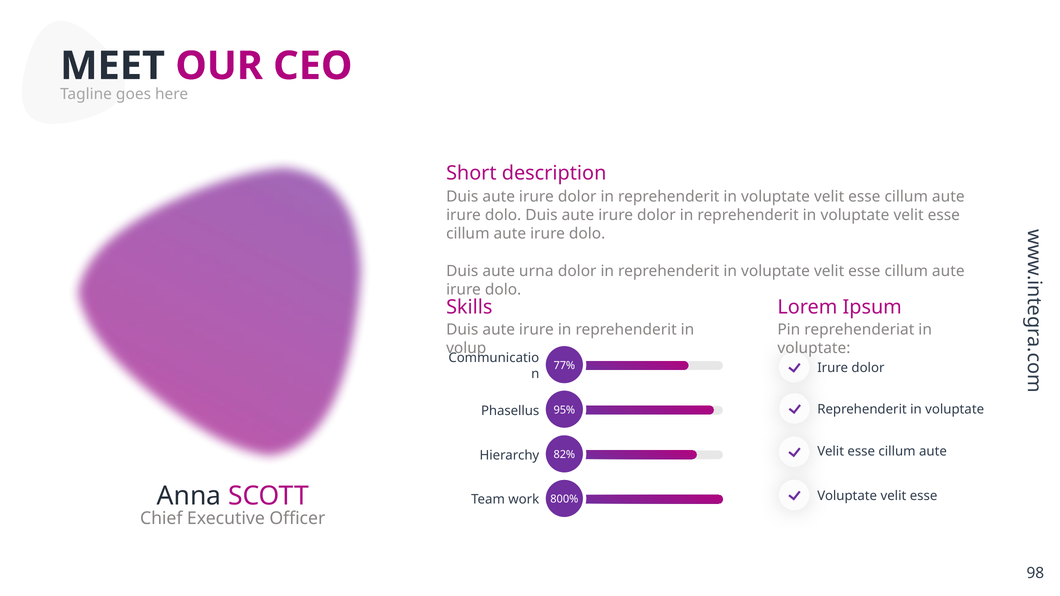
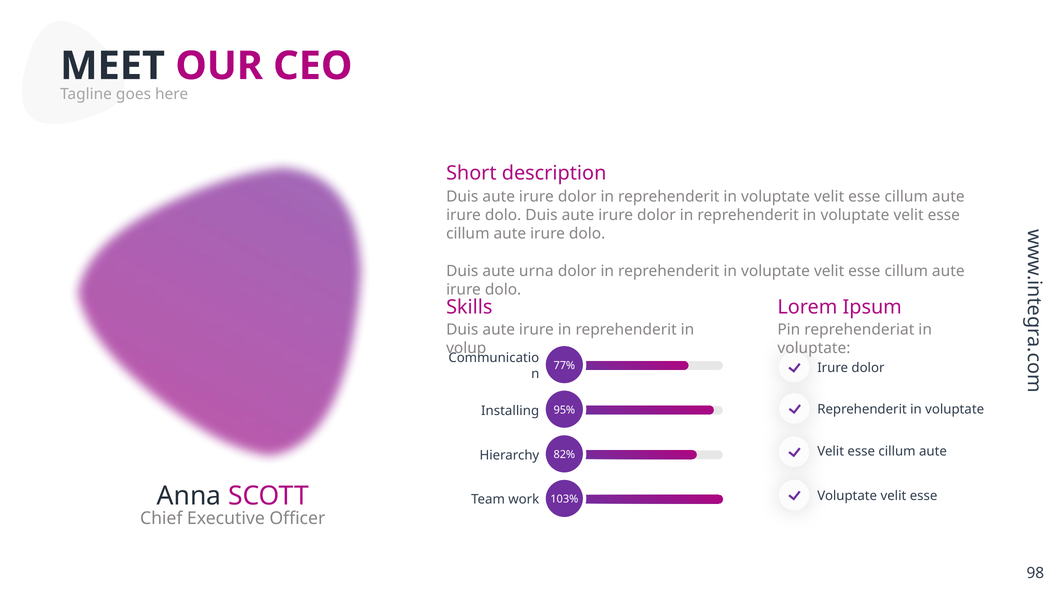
Phasellus: Phasellus -> Installing
800%: 800% -> 103%
